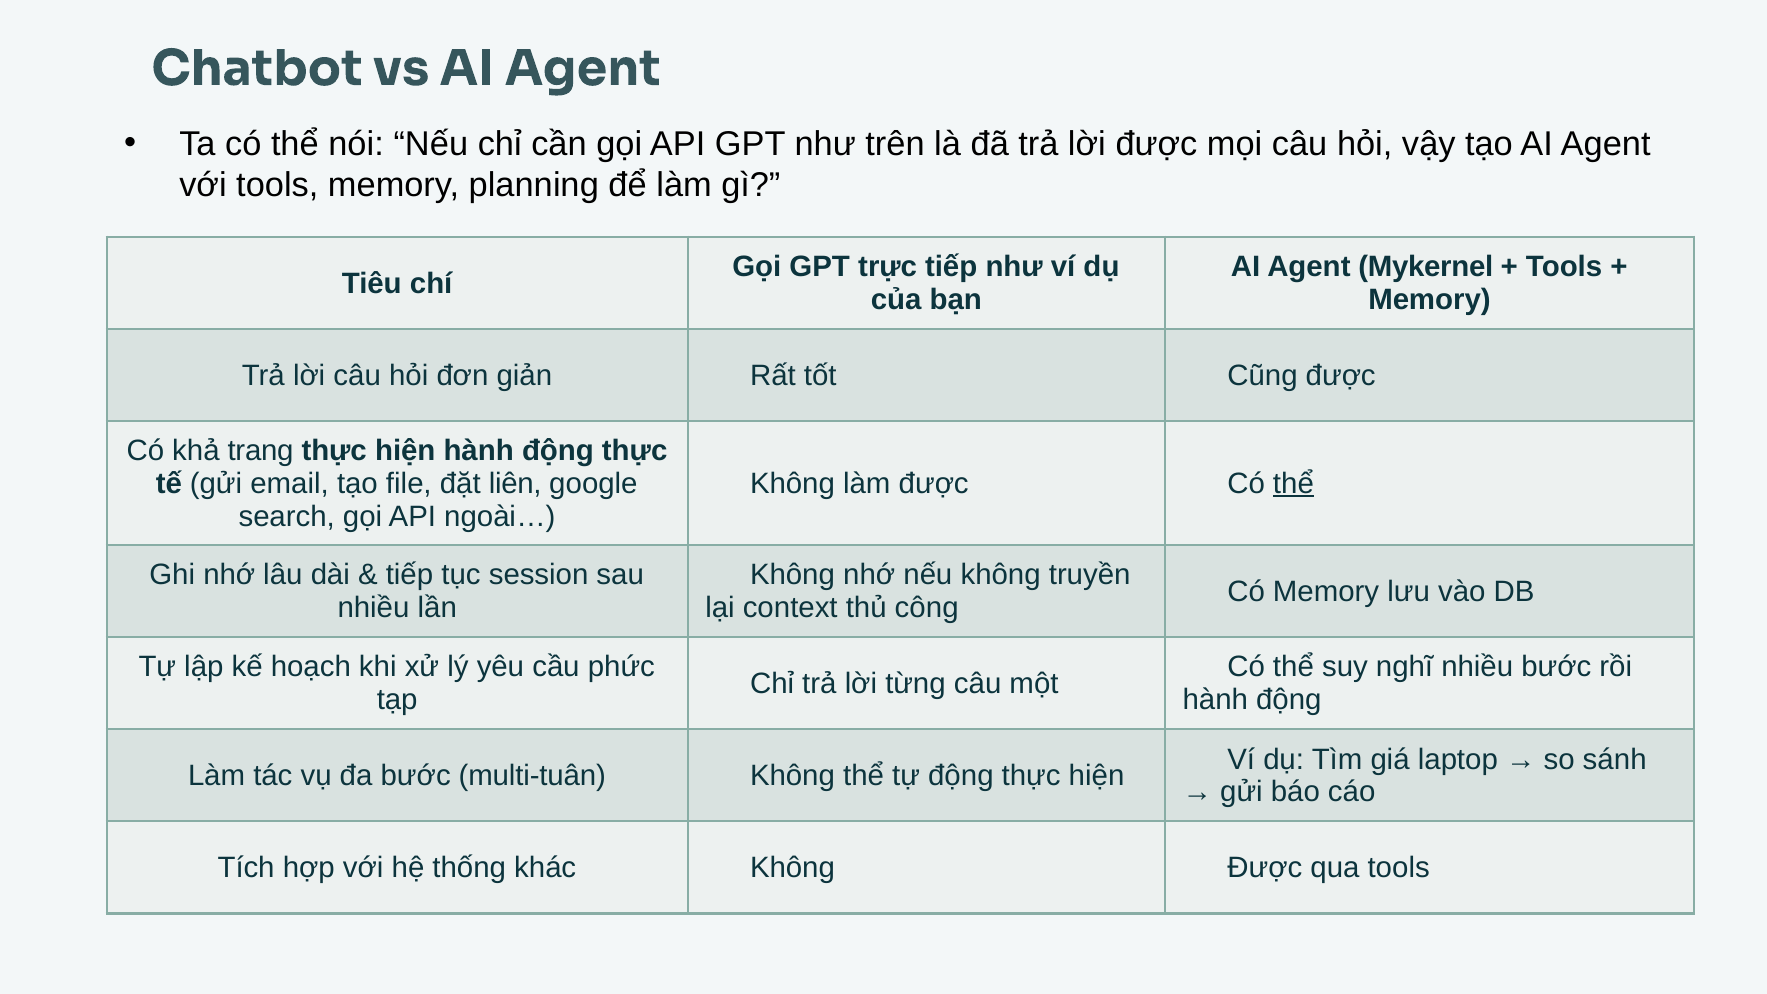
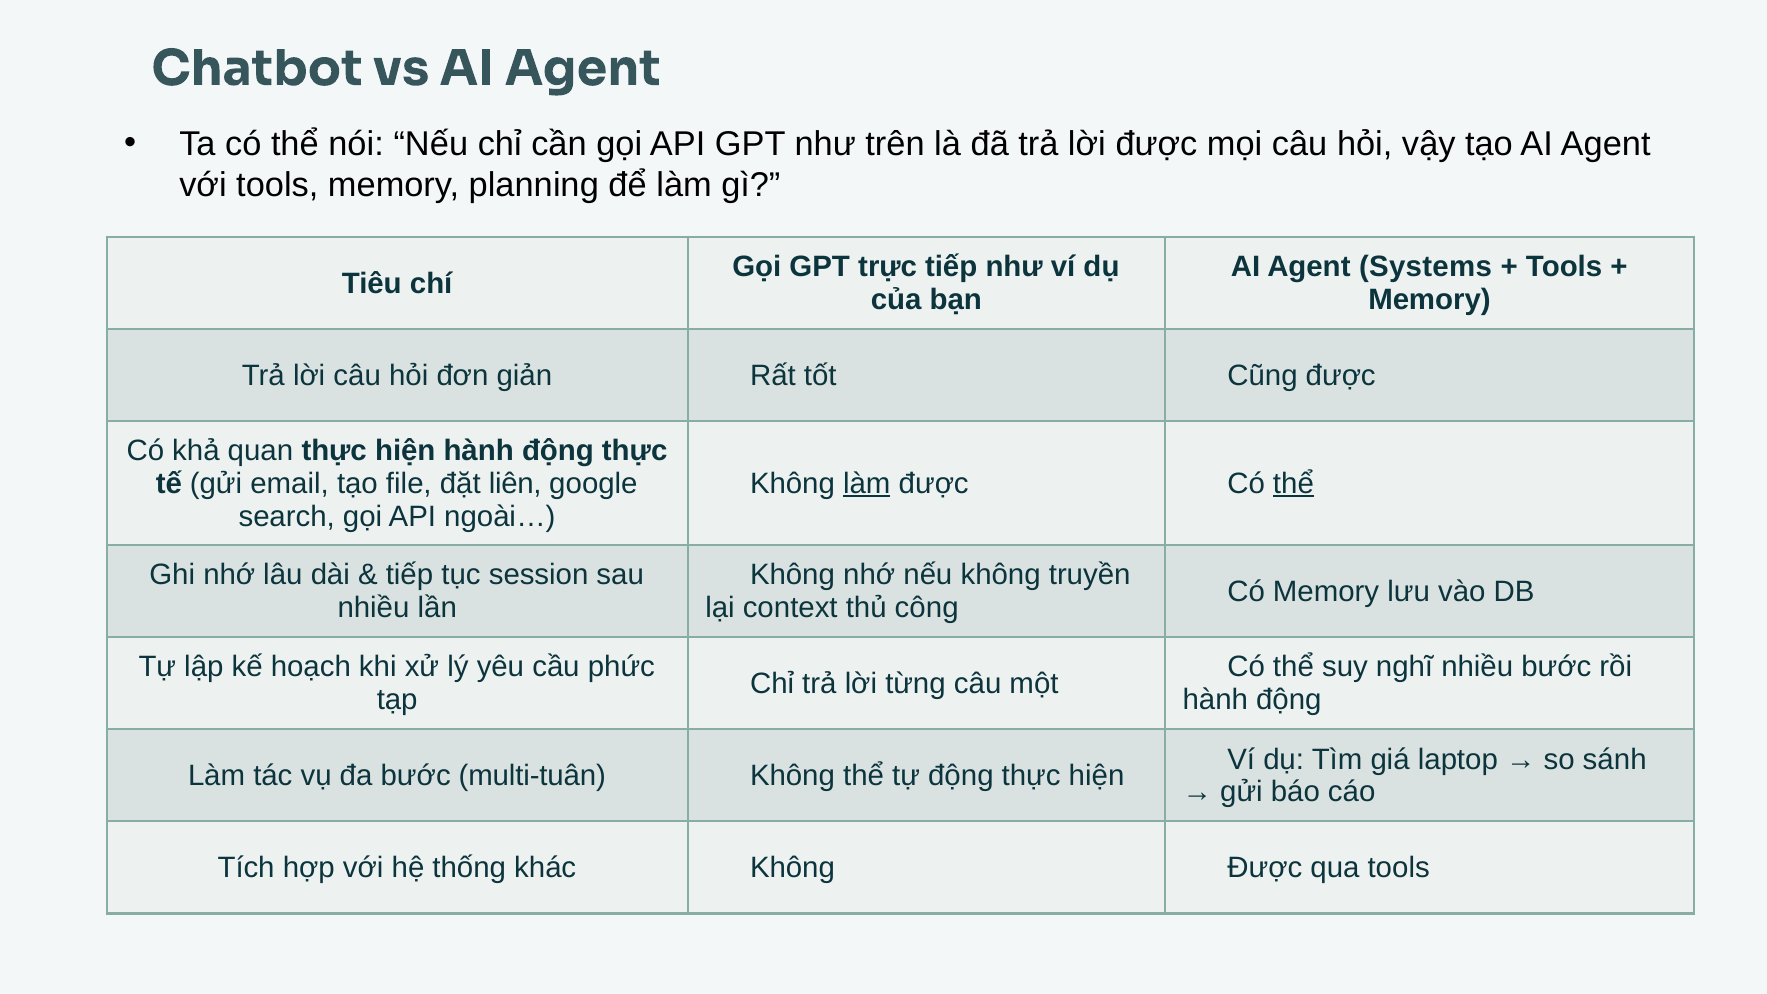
Mykernel: Mykernel -> Systems
trang: trang -> quan
làm at (867, 483) underline: none -> present
